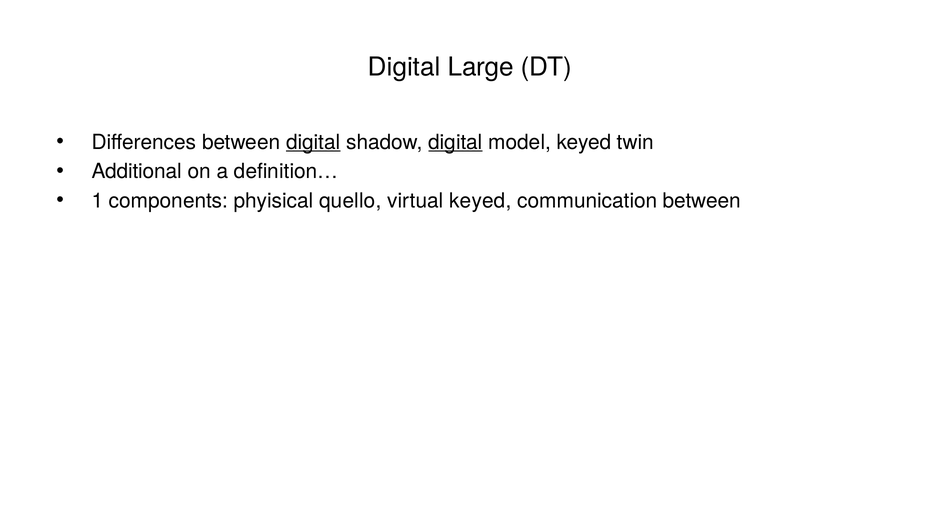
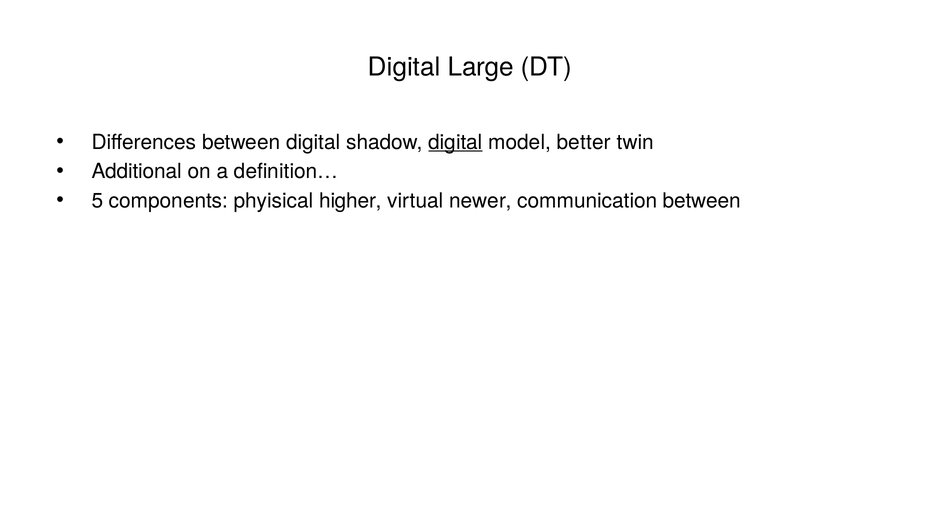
digital at (313, 142) underline: present -> none
model keyed: keyed -> better
1: 1 -> 5
quello: quello -> higher
virtual keyed: keyed -> newer
